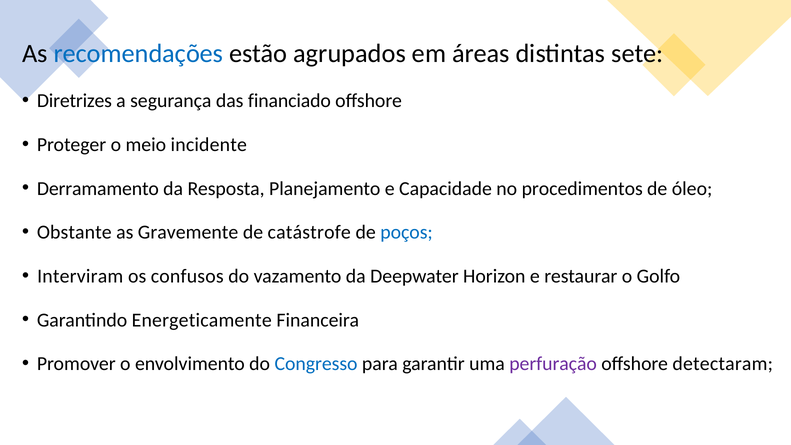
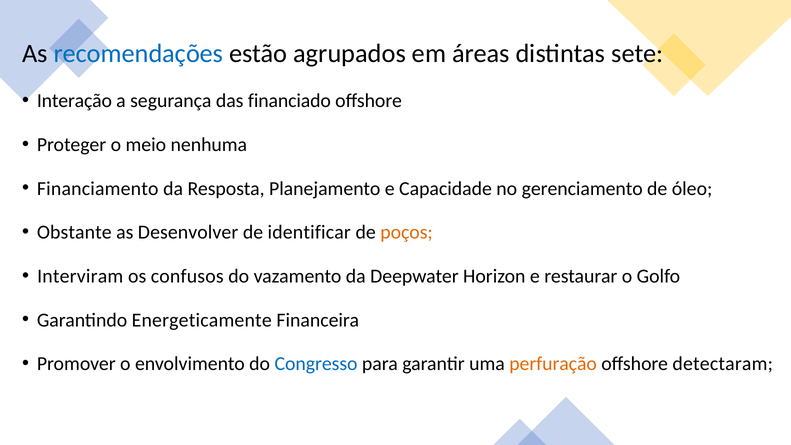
Diretrizes: Diretrizes -> Interação
incidente: incidente -> nenhuma
Derramamento: Derramamento -> Financiamento
procedimentos: procedimentos -> gerenciamento
Gravemente: Gravemente -> Desenvolver
catástrofe: catástrofe -> identificar
poços colour: blue -> orange
perfuração colour: purple -> orange
